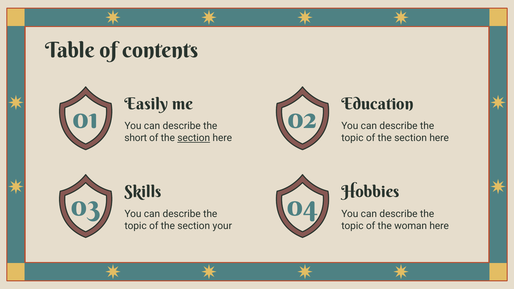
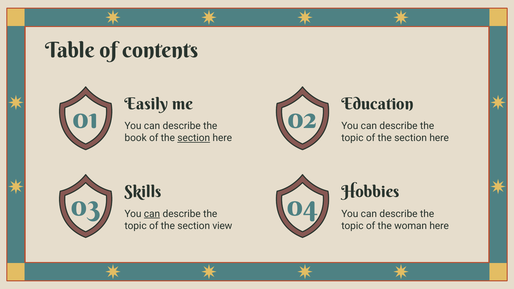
short: short -> book
can at (152, 214) underline: none -> present
your: your -> view
